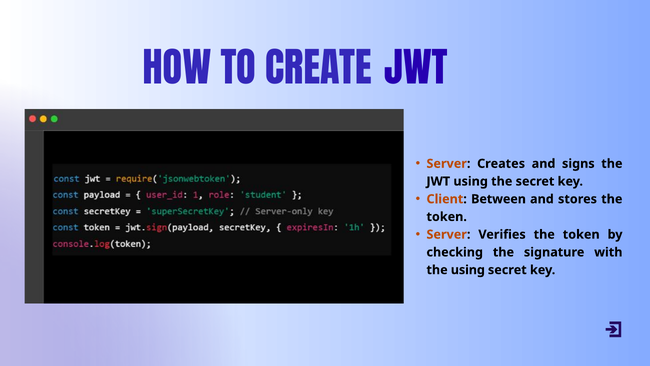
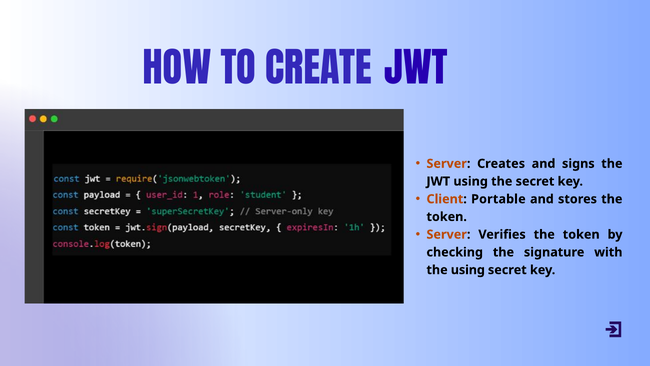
Between: Between -> Portable
